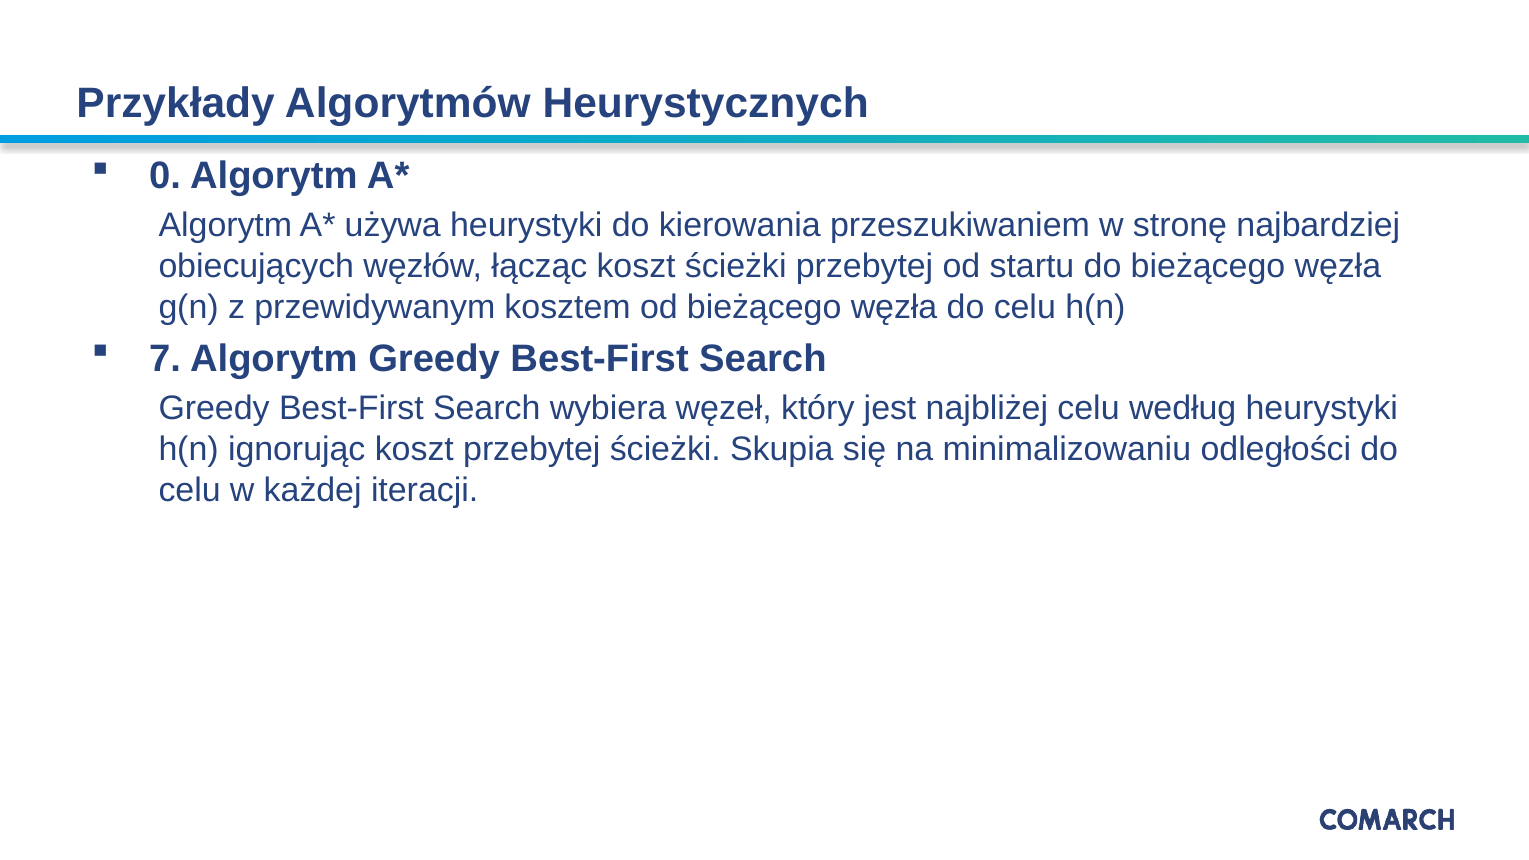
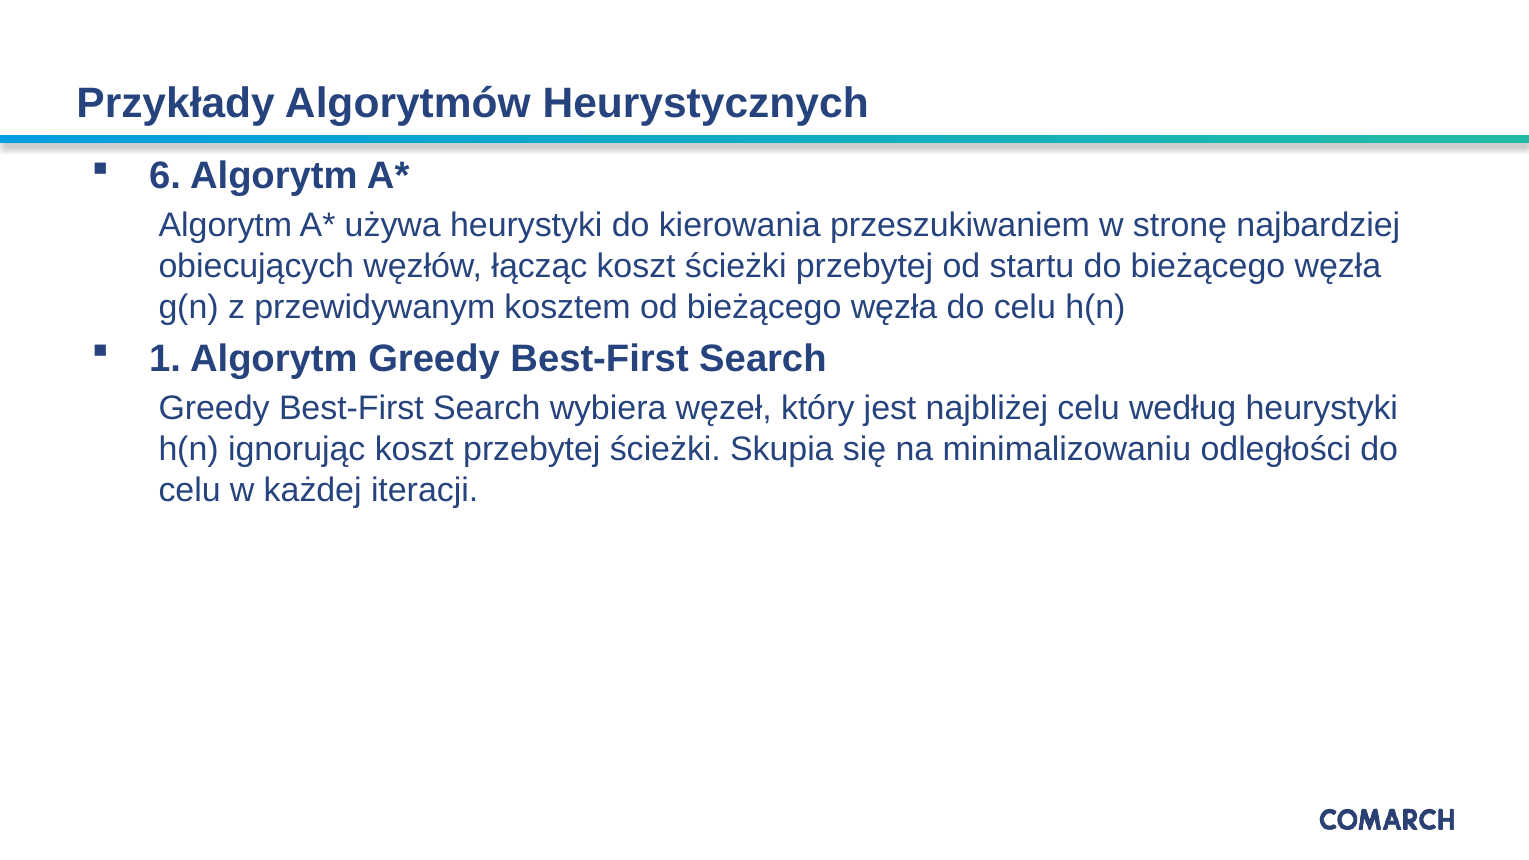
0: 0 -> 6
7: 7 -> 1
